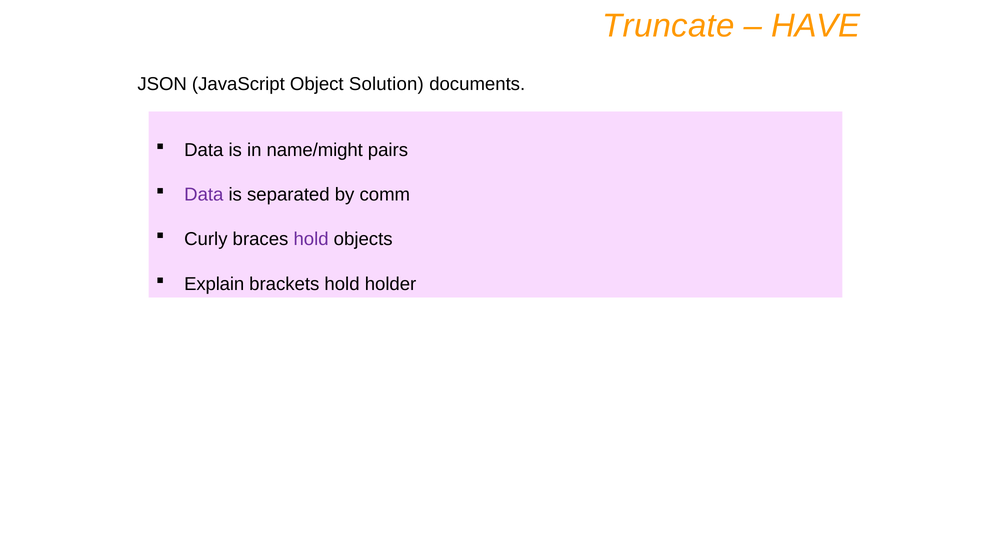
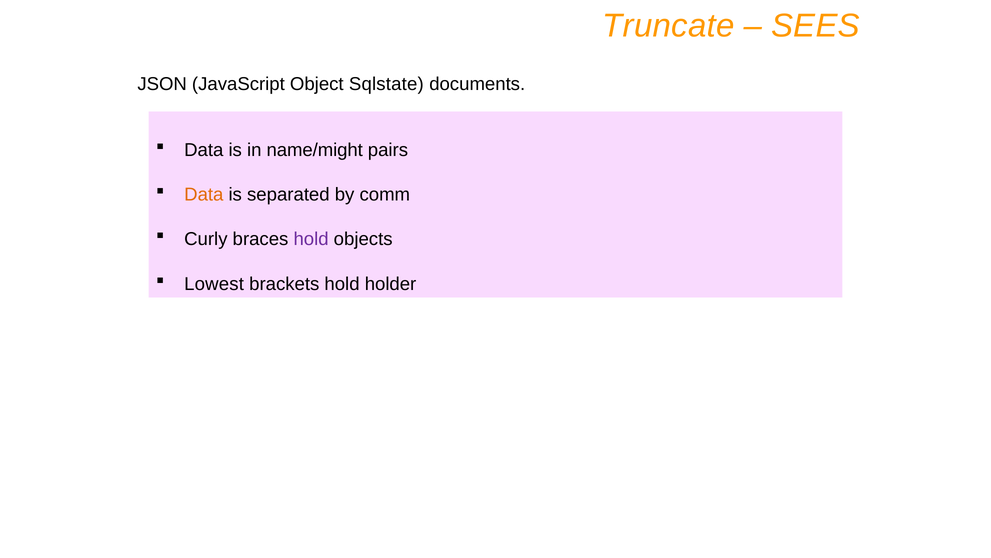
HAVE: HAVE -> SEES
Solution: Solution -> Sqlstate
Data at (204, 194) colour: purple -> orange
Explain: Explain -> Lowest
